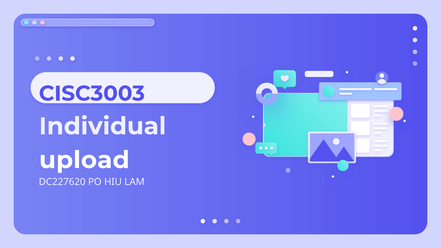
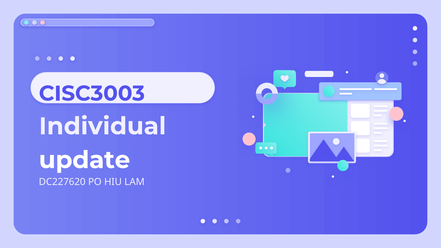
upload: upload -> update
